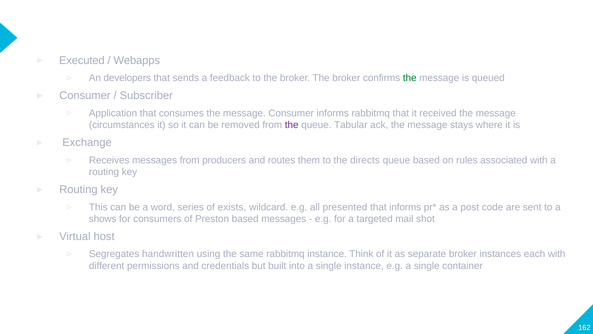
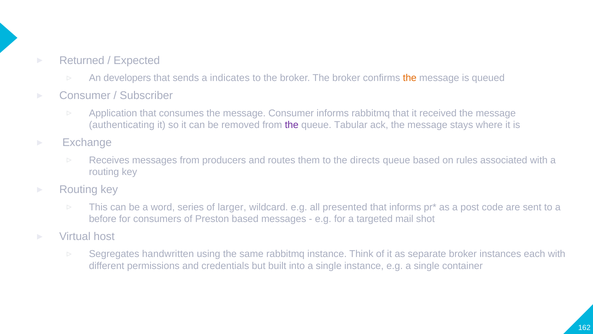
Executed: Executed -> Returned
Webapps: Webapps -> Expected
feedback: feedback -> indicates
the at (410, 78) colour: green -> orange
circumstances: circumstances -> authenticating
exists: exists -> larger
shows: shows -> before
